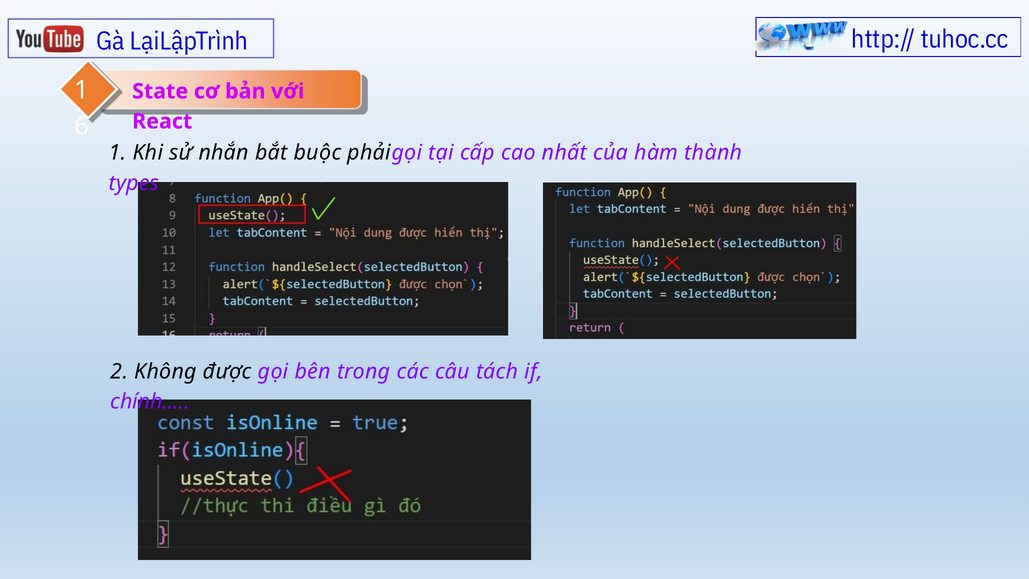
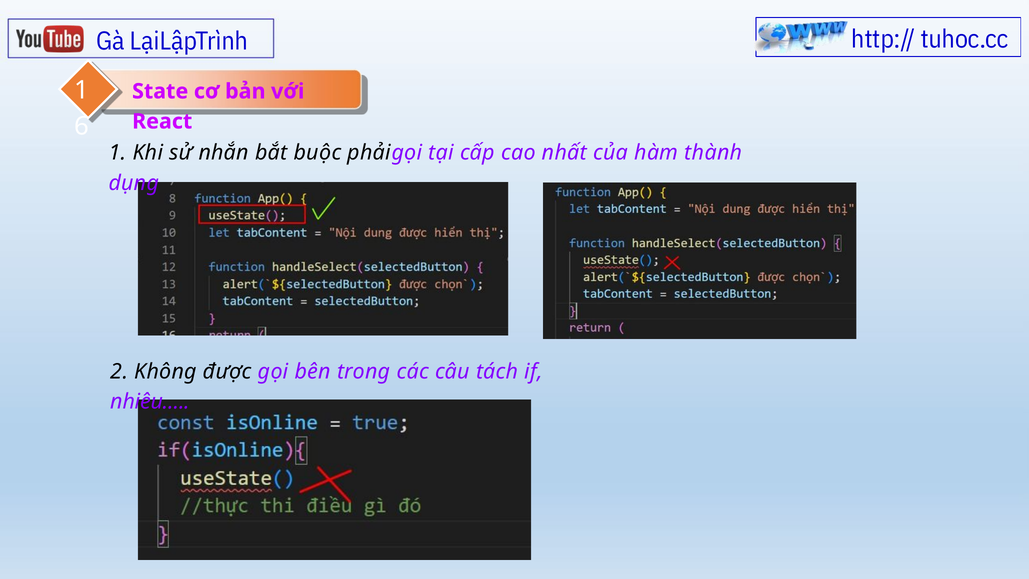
types: types -> dụng
chính…: chính… -> nhiêu…
